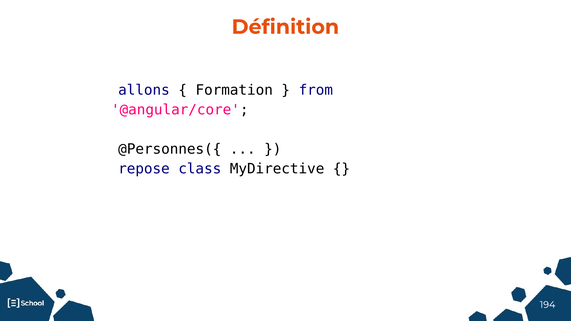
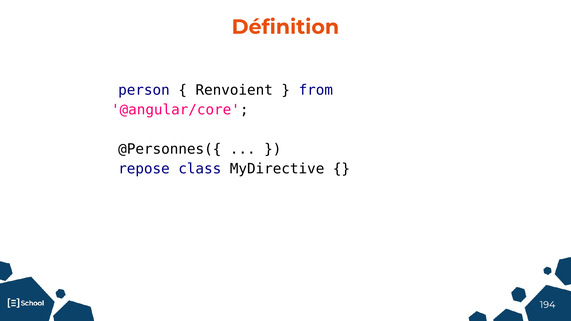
allons: allons -> person
Formation: Formation -> Renvoient
